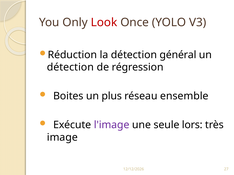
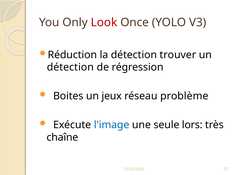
général: général -> trouver
plus: plus -> jeux
ensemble: ensemble -> problème
l'image colour: purple -> blue
image: image -> chaîne
